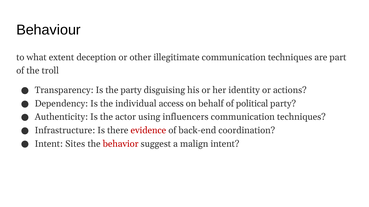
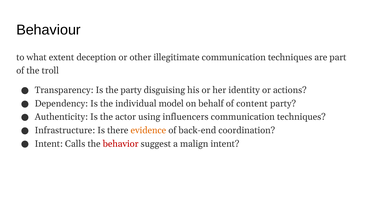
access: access -> model
political: political -> content
evidence colour: red -> orange
Sites: Sites -> Calls
